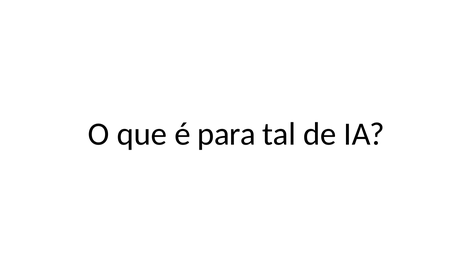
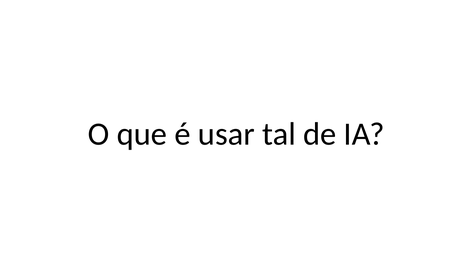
para: para -> usar
